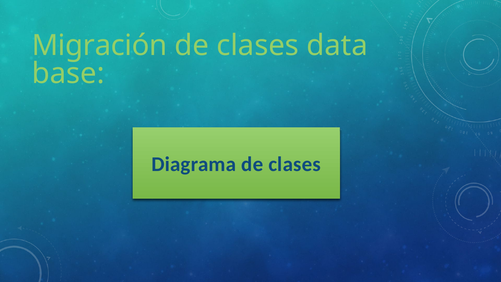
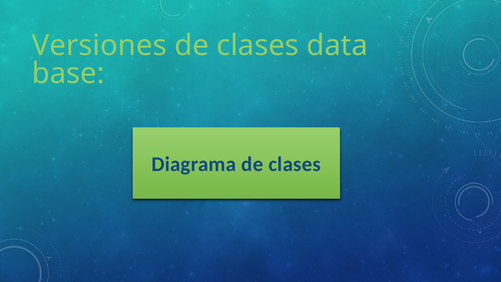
Migración: Migración -> Versiones
